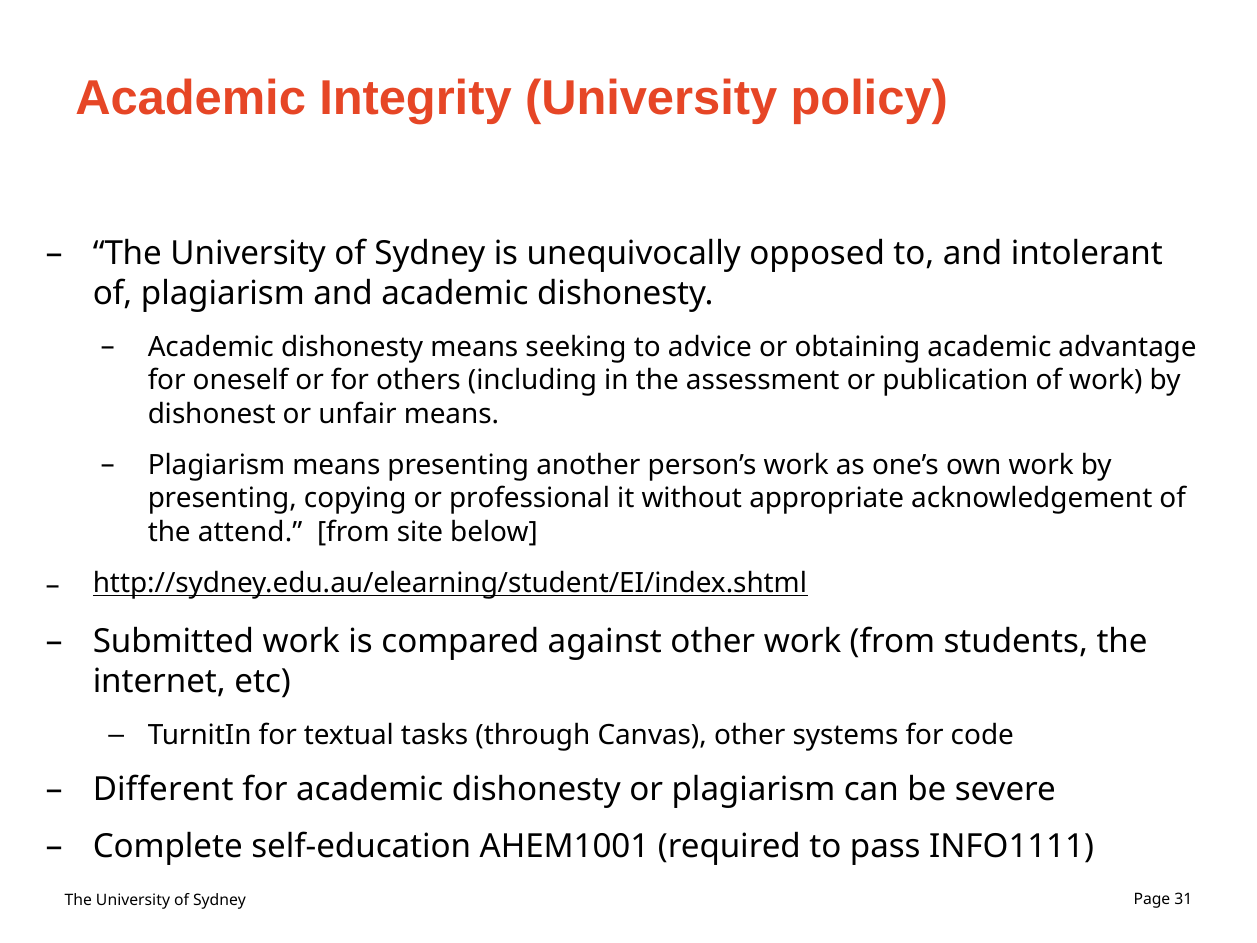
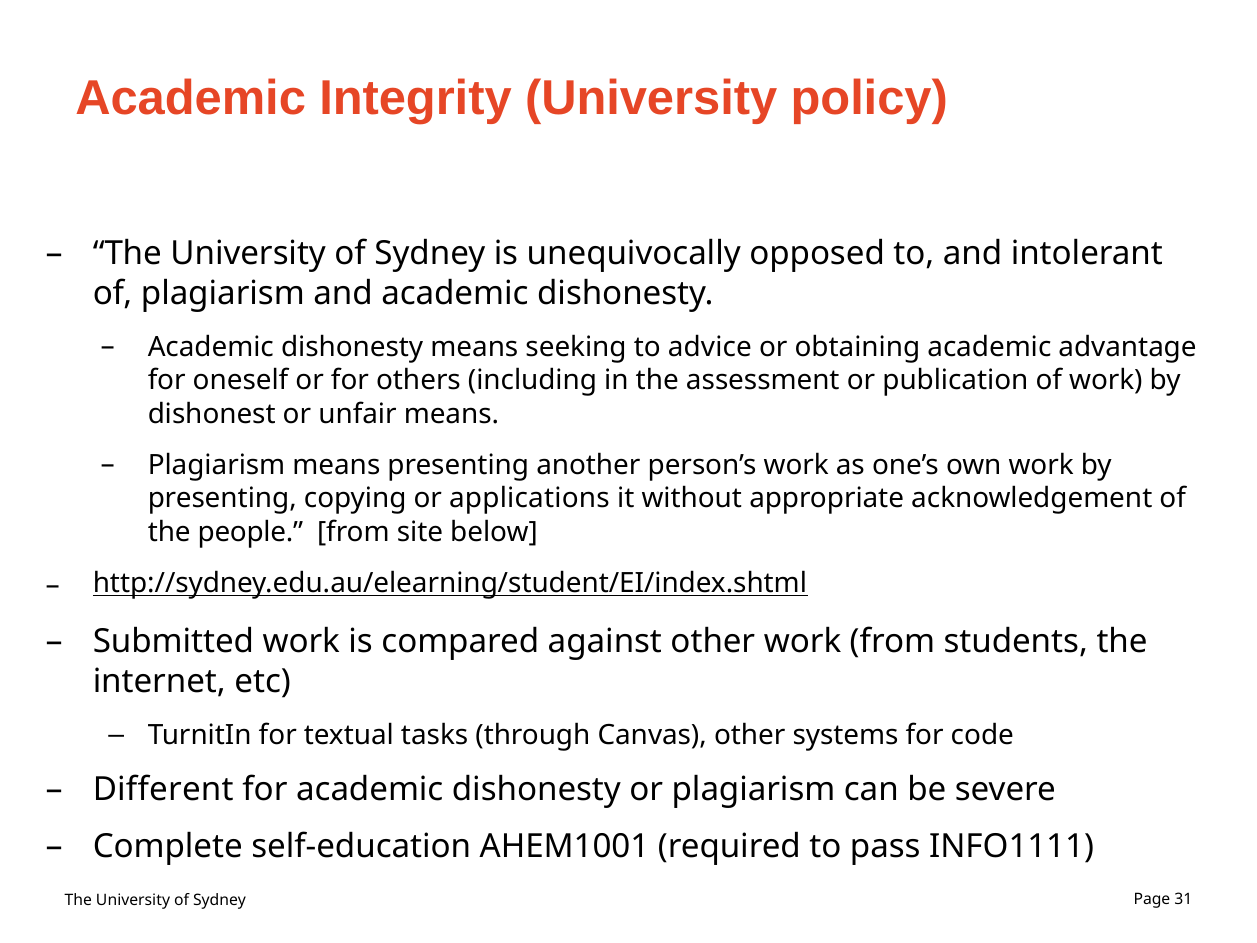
professional: professional -> applications
attend: attend -> people
